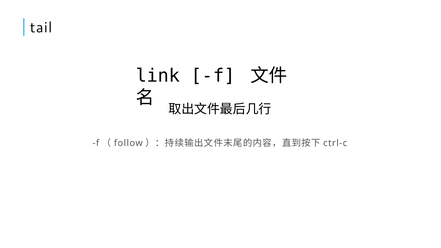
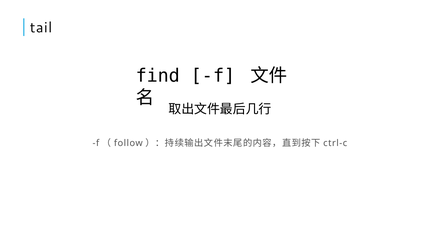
link: link -> find
